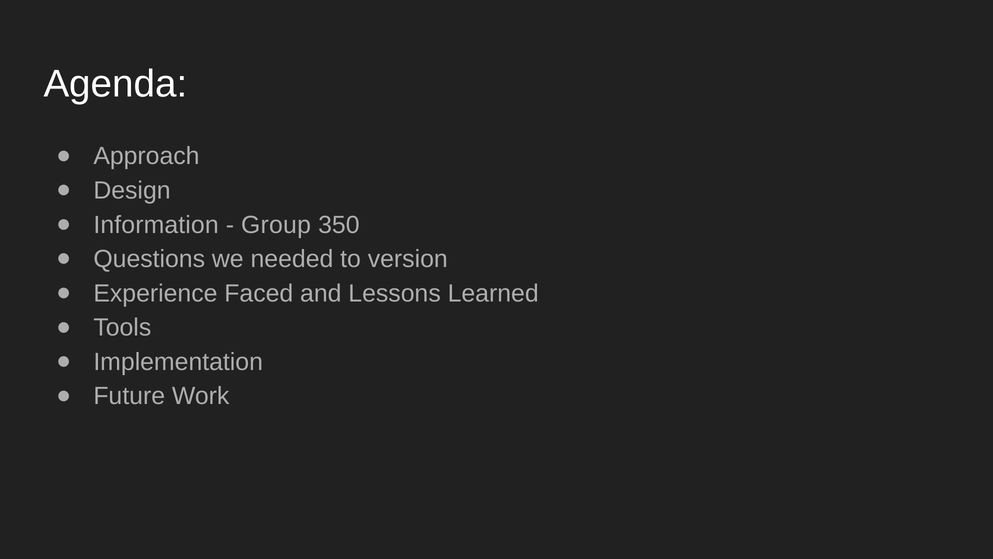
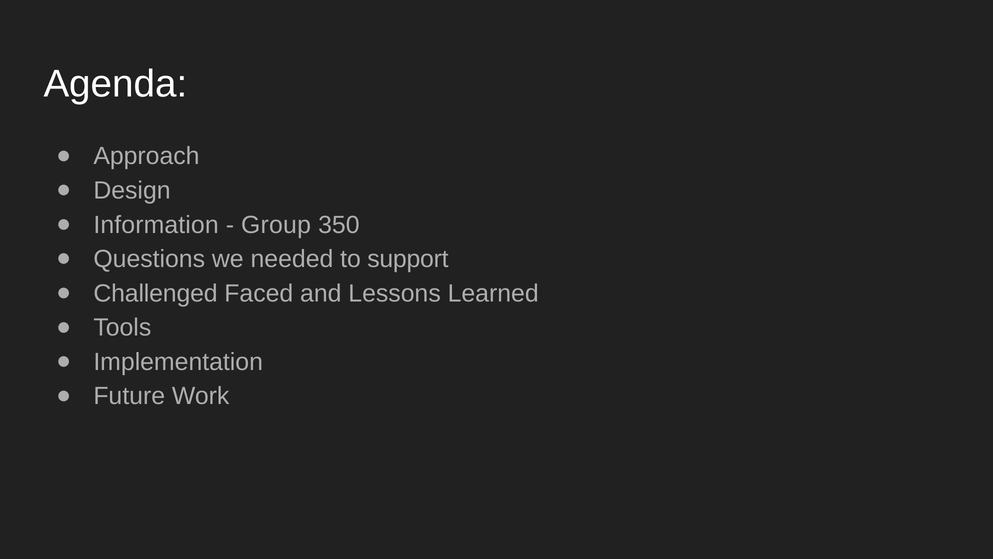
version: version -> support
Experience: Experience -> Challenged
